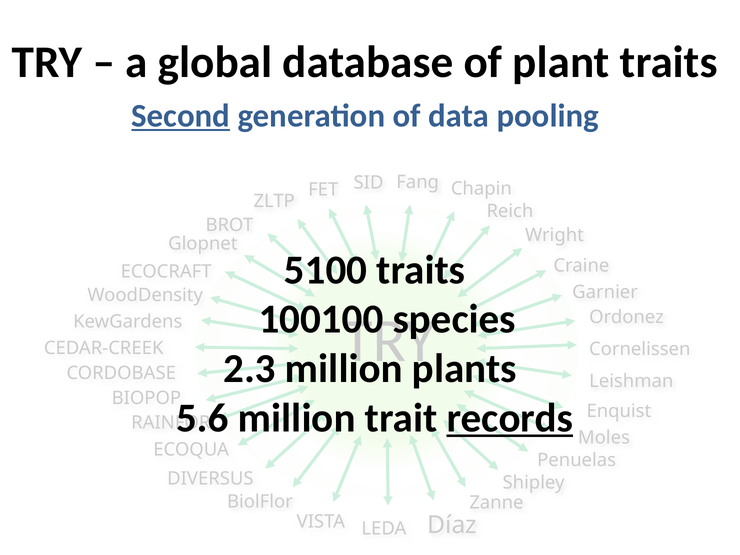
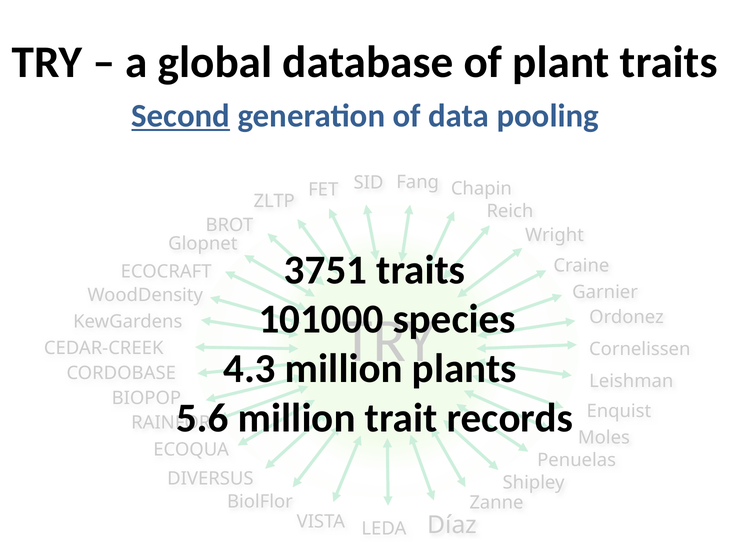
5100: 5100 -> 3751
100100: 100100 -> 101000
2.3: 2.3 -> 4.3
records underline: present -> none
